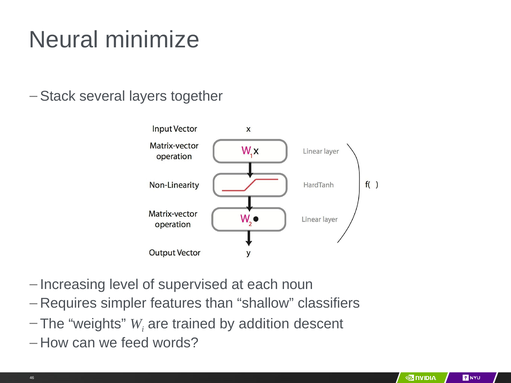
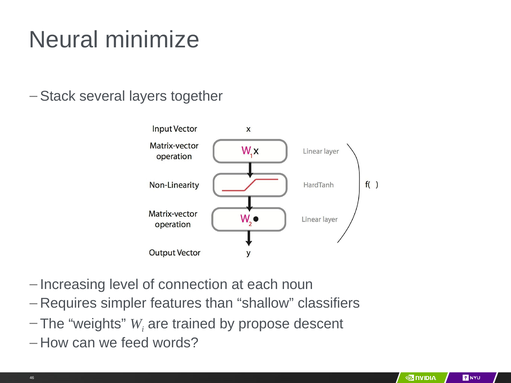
supervised: supervised -> connection
addition: addition -> propose
